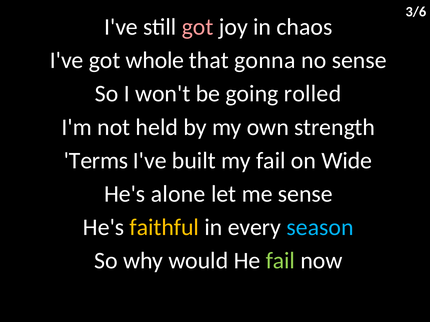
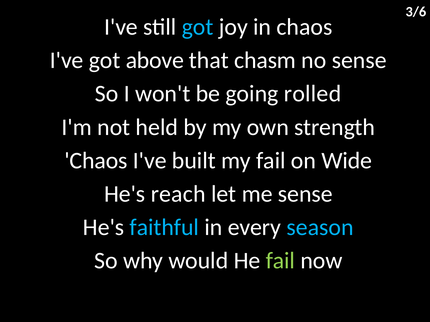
got at (198, 27) colour: pink -> light blue
whole: whole -> above
gonna: gonna -> chasm
Terms at (96, 161): Terms -> Chaos
alone: alone -> reach
faithful colour: yellow -> light blue
